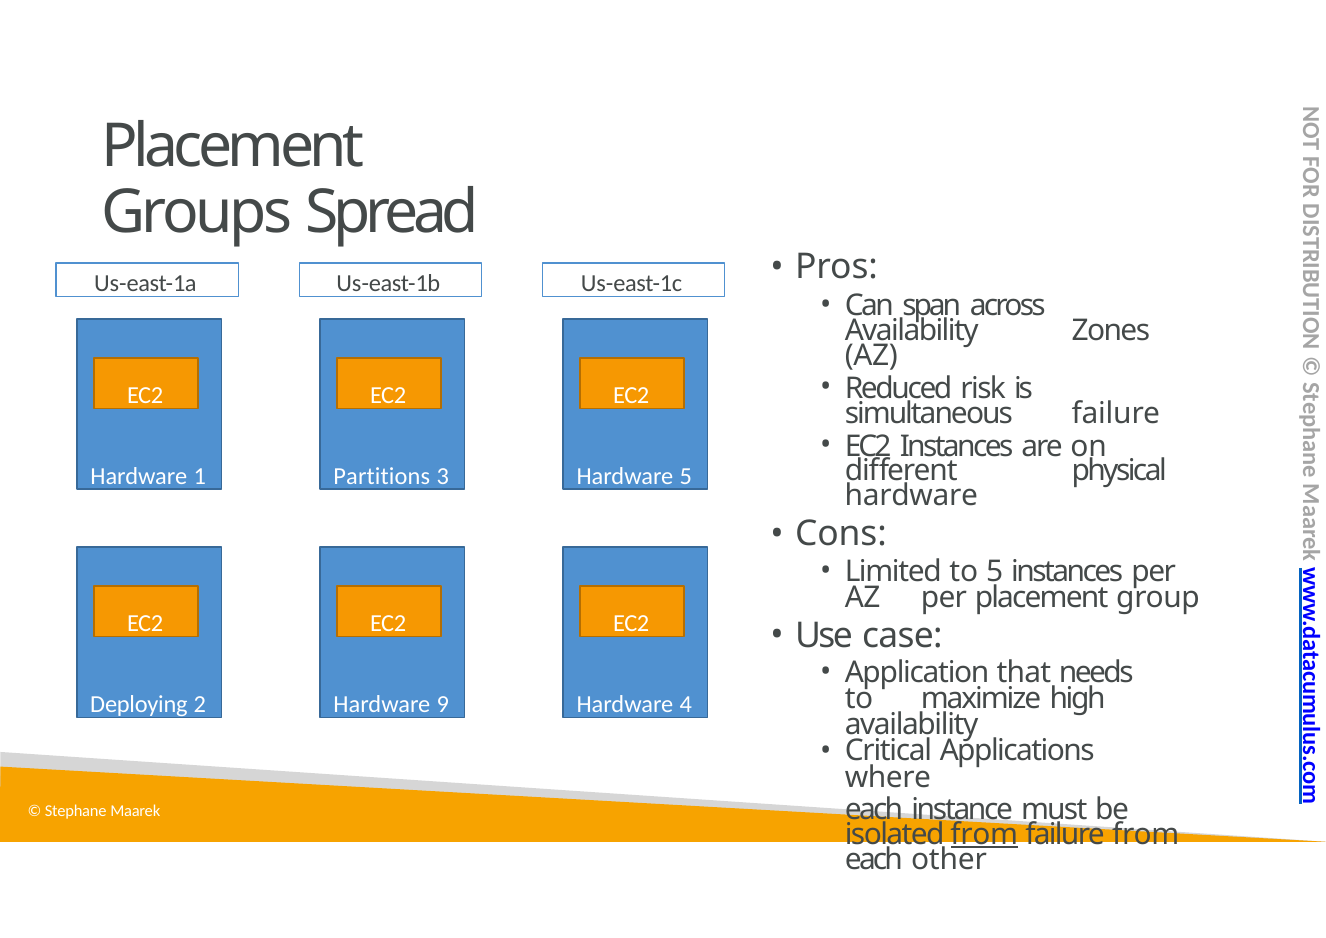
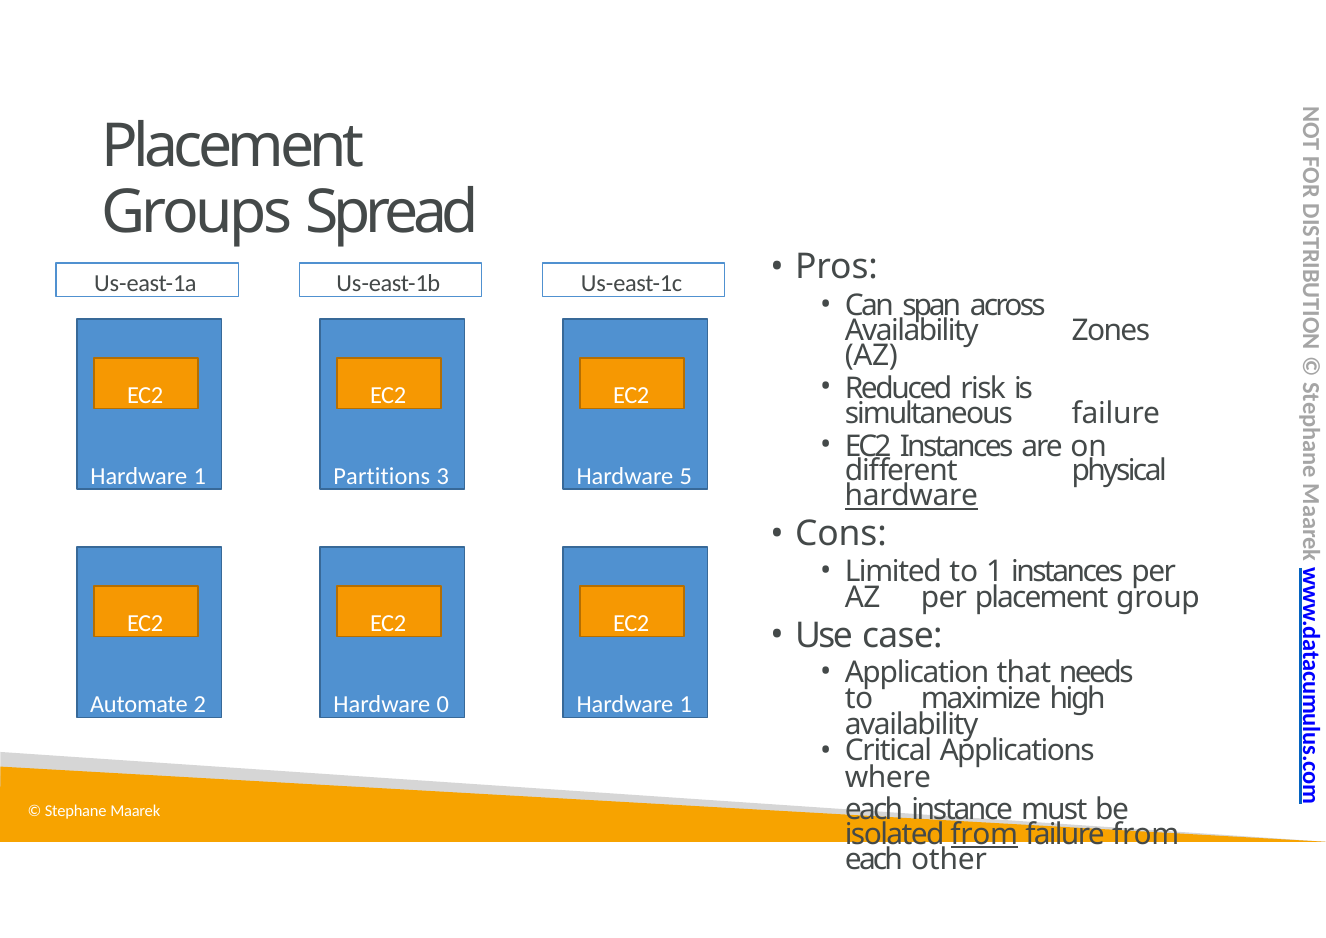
hardware at (911, 496) underline: none -> present
to 5: 5 -> 1
Deploying: Deploying -> Automate
9: 9 -> 0
4 at (686, 704): 4 -> 1
